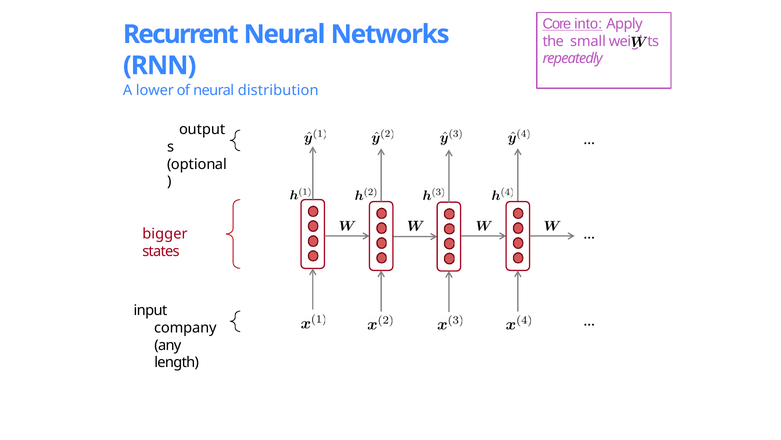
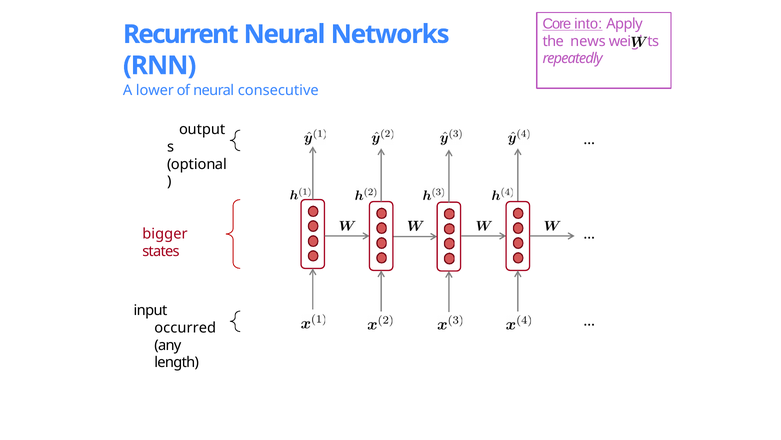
small: small -> news
distribution: distribution -> consecutive
company: company -> occurred
